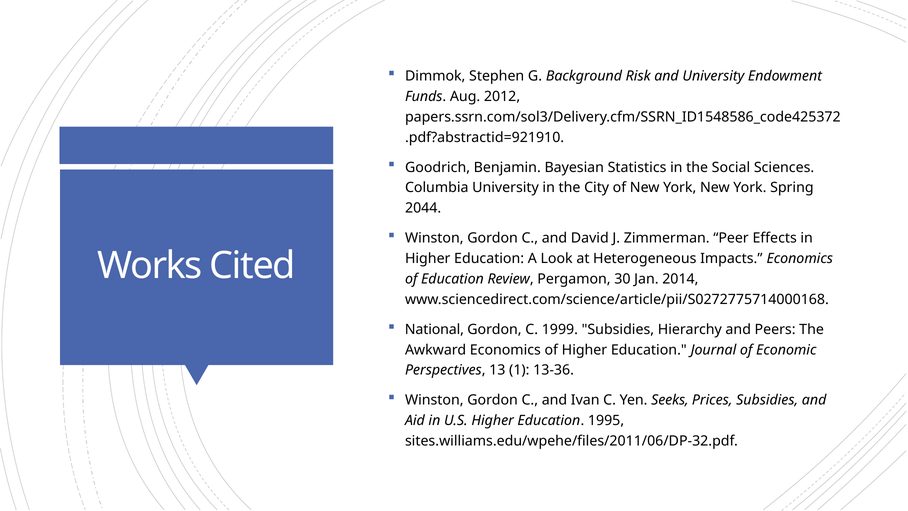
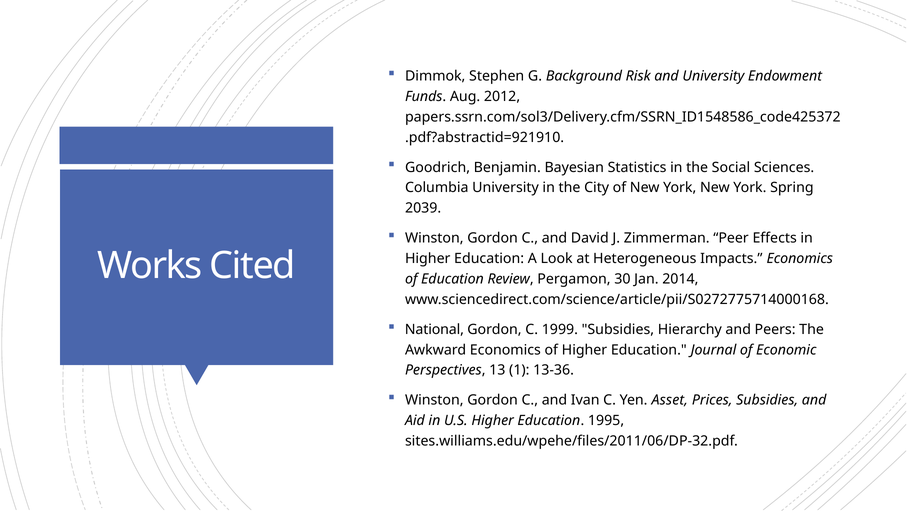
2044: 2044 -> 2039
Seeks: Seeks -> Asset
